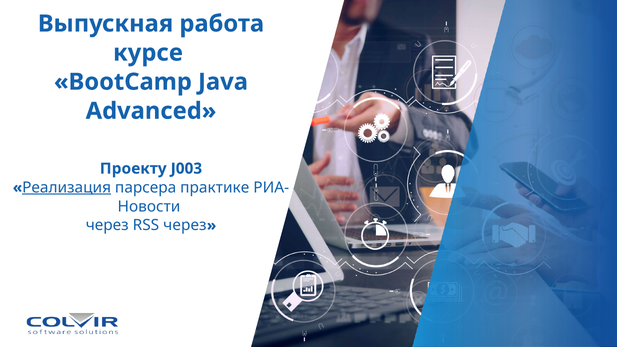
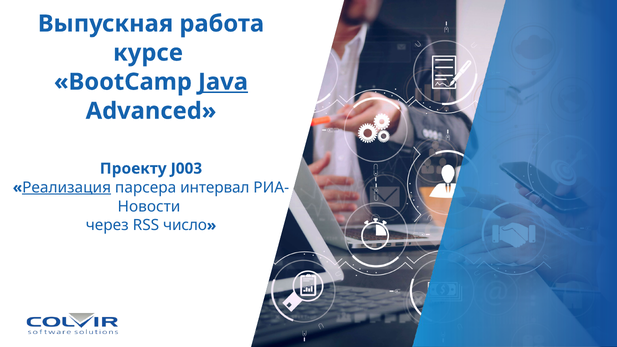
Java underline: none -> present
практике: практике -> интервал
RSS через: через -> число
